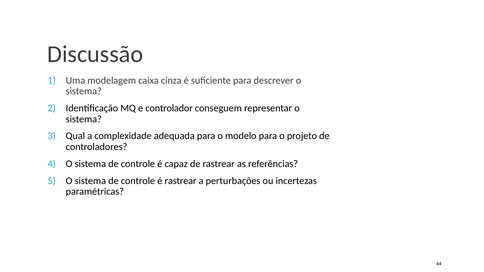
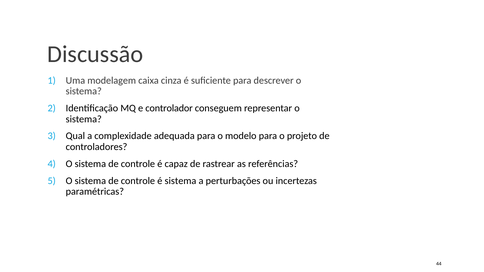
é rastrear: rastrear -> sistema
